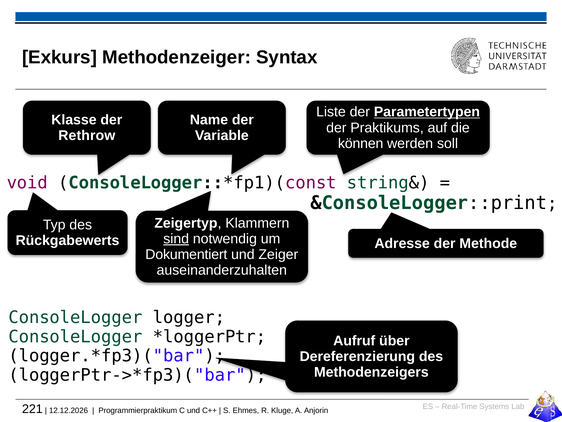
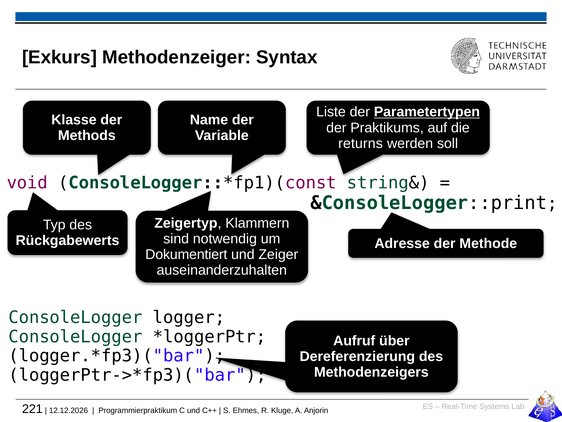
Rethrow: Rethrow -> Methods
können: können -> returns
sind underline: present -> none
